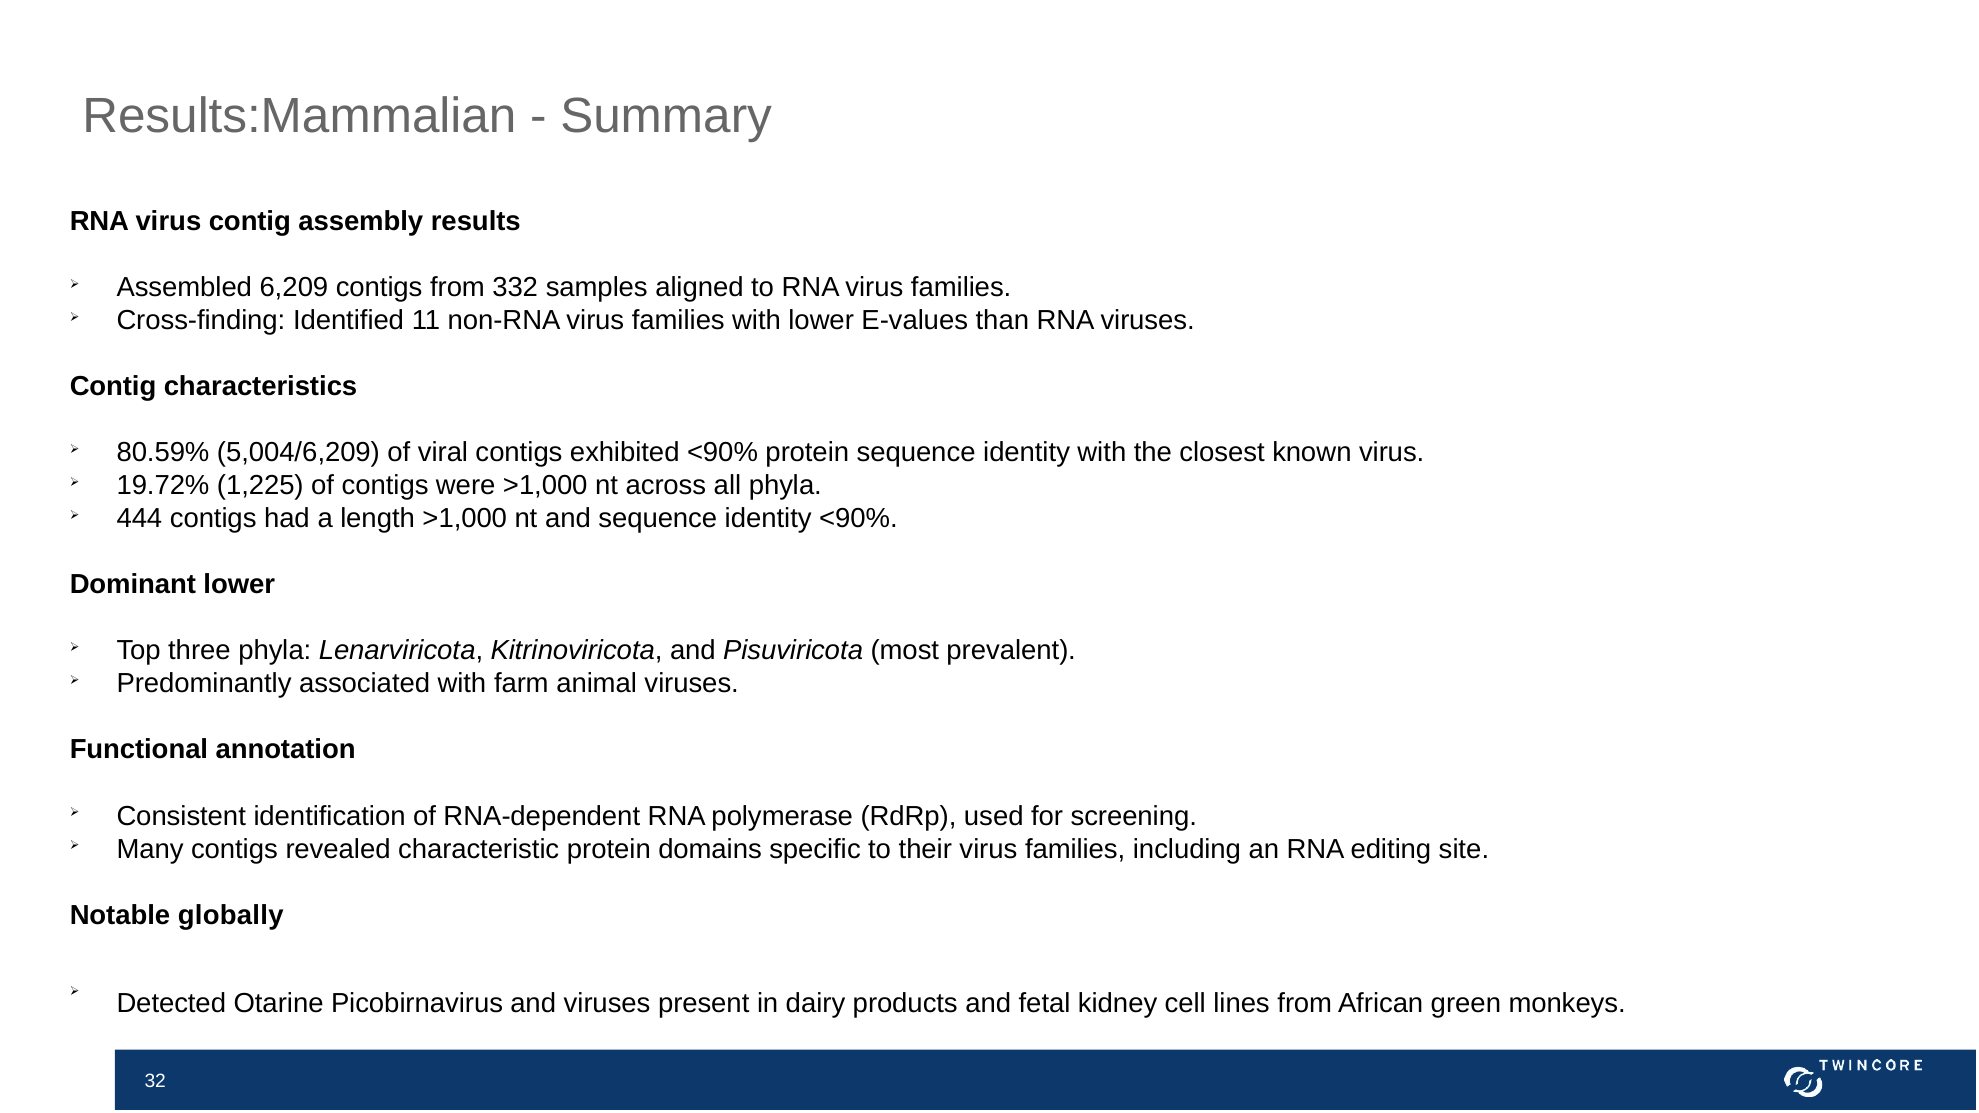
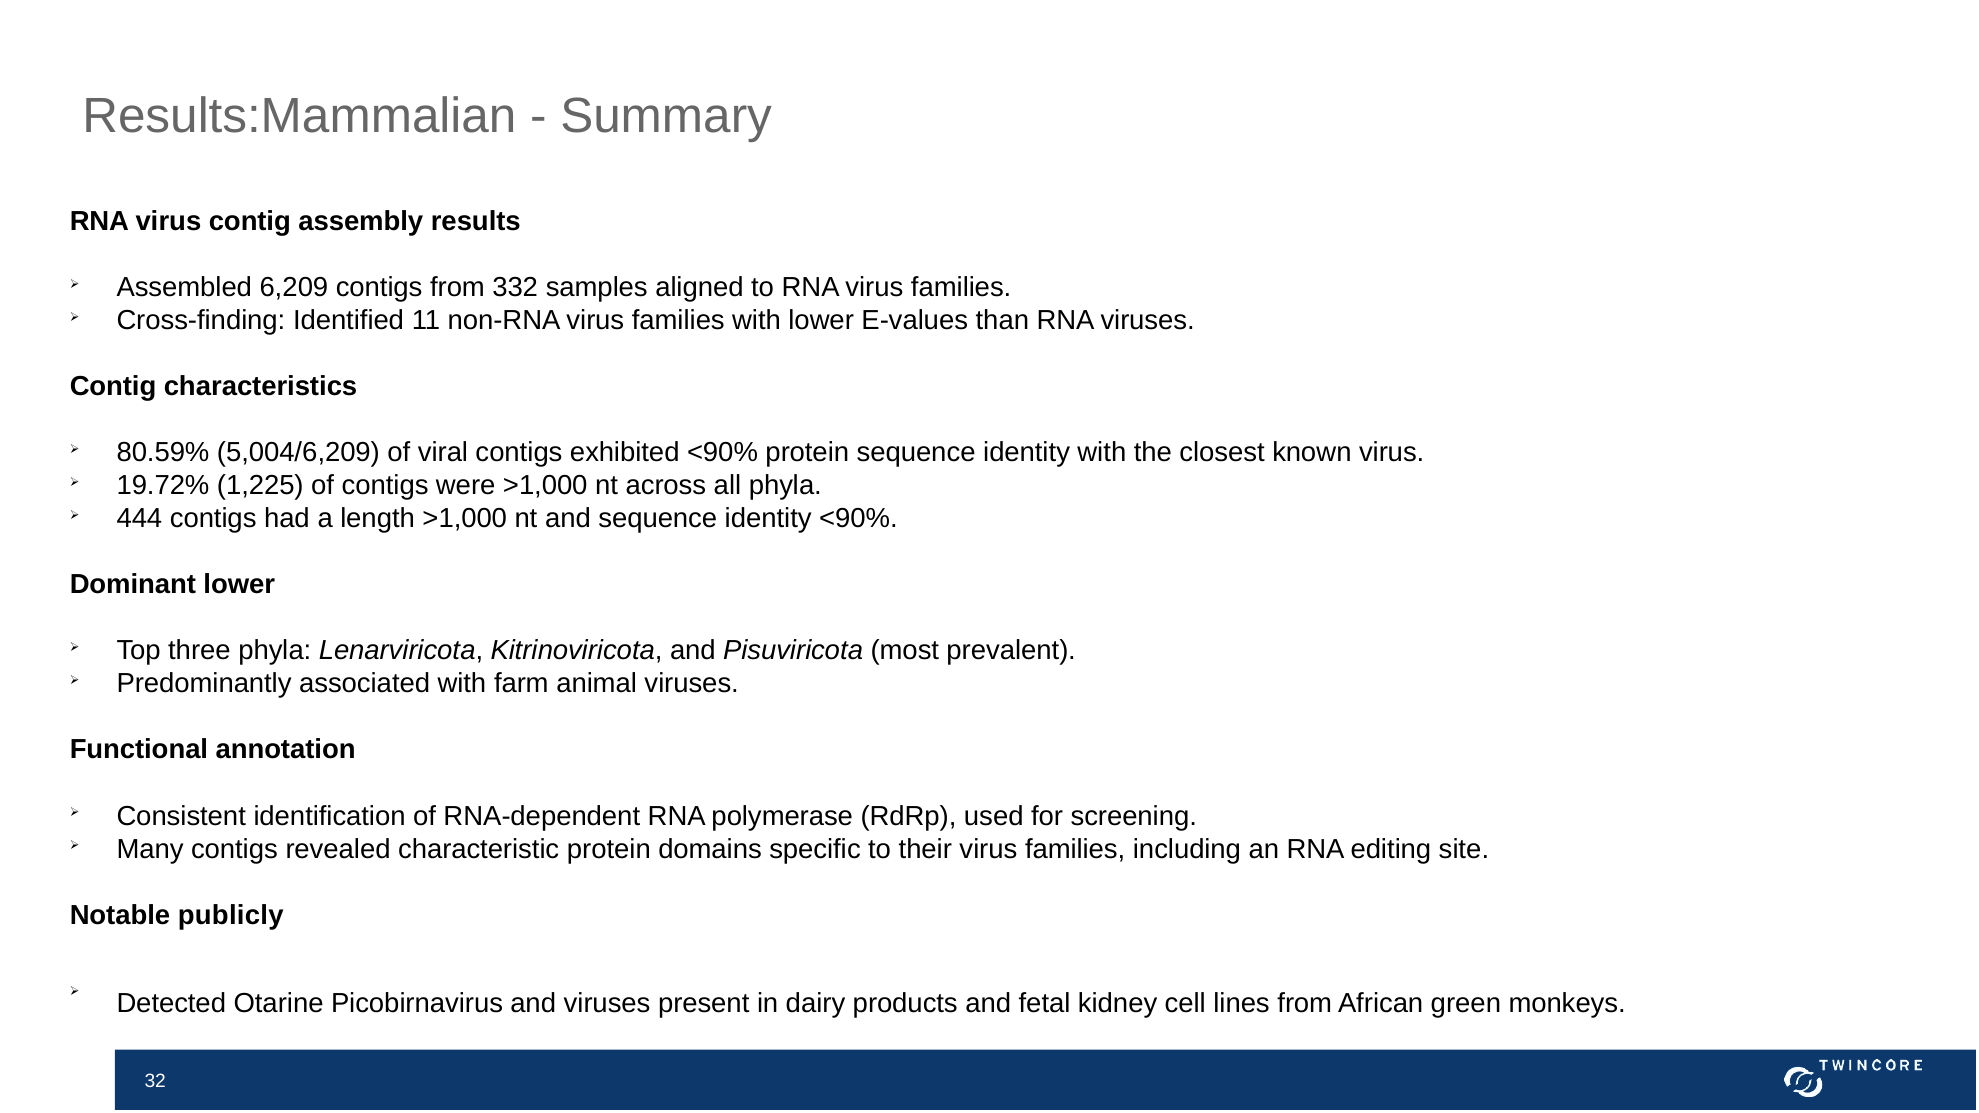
globally: globally -> publicly
